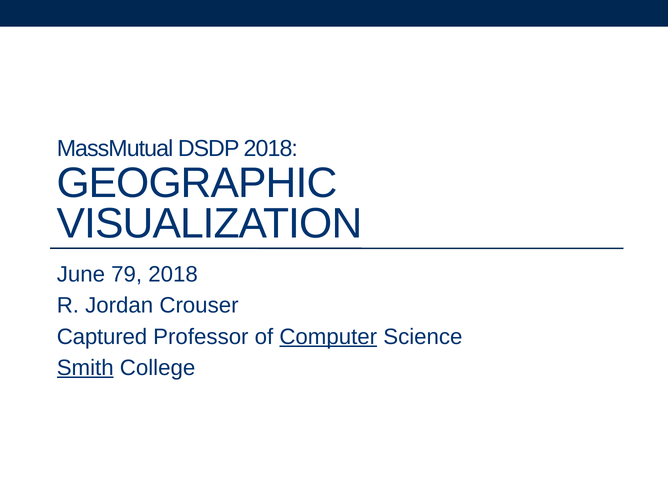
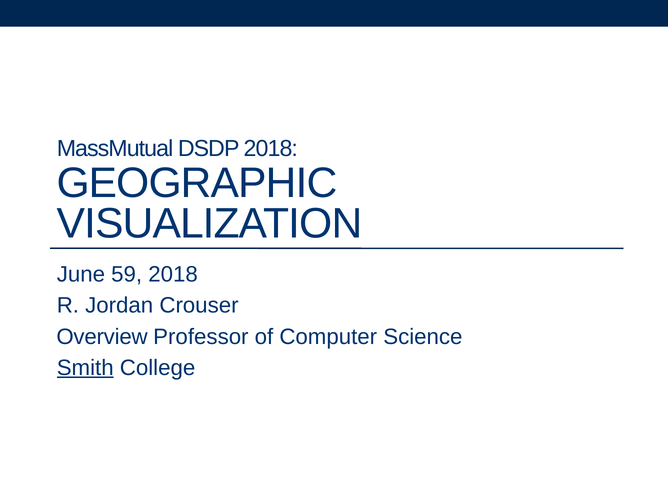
79: 79 -> 59
Captured: Captured -> Overview
Computer underline: present -> none
